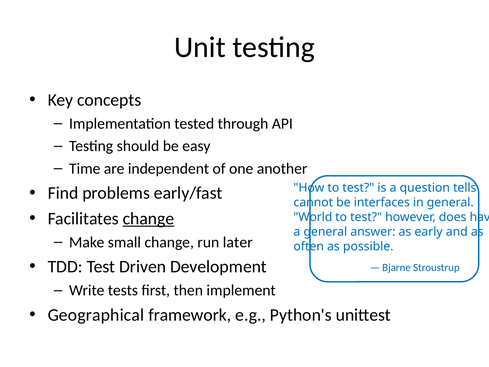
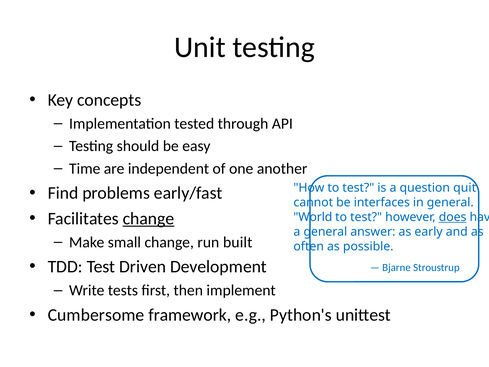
tells: tells -> quit
does underline: none -> present
later: later -> built
Geographical: Geographical -> Cumbersome
